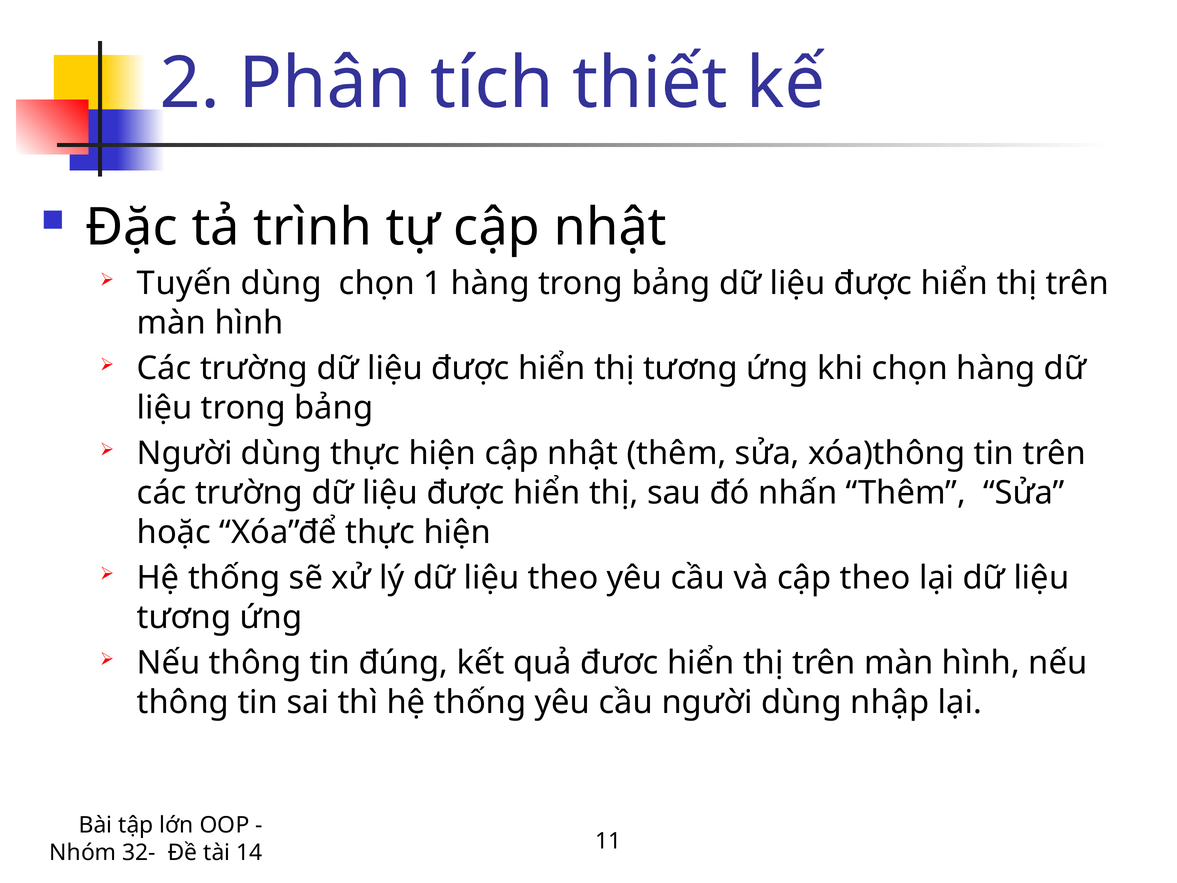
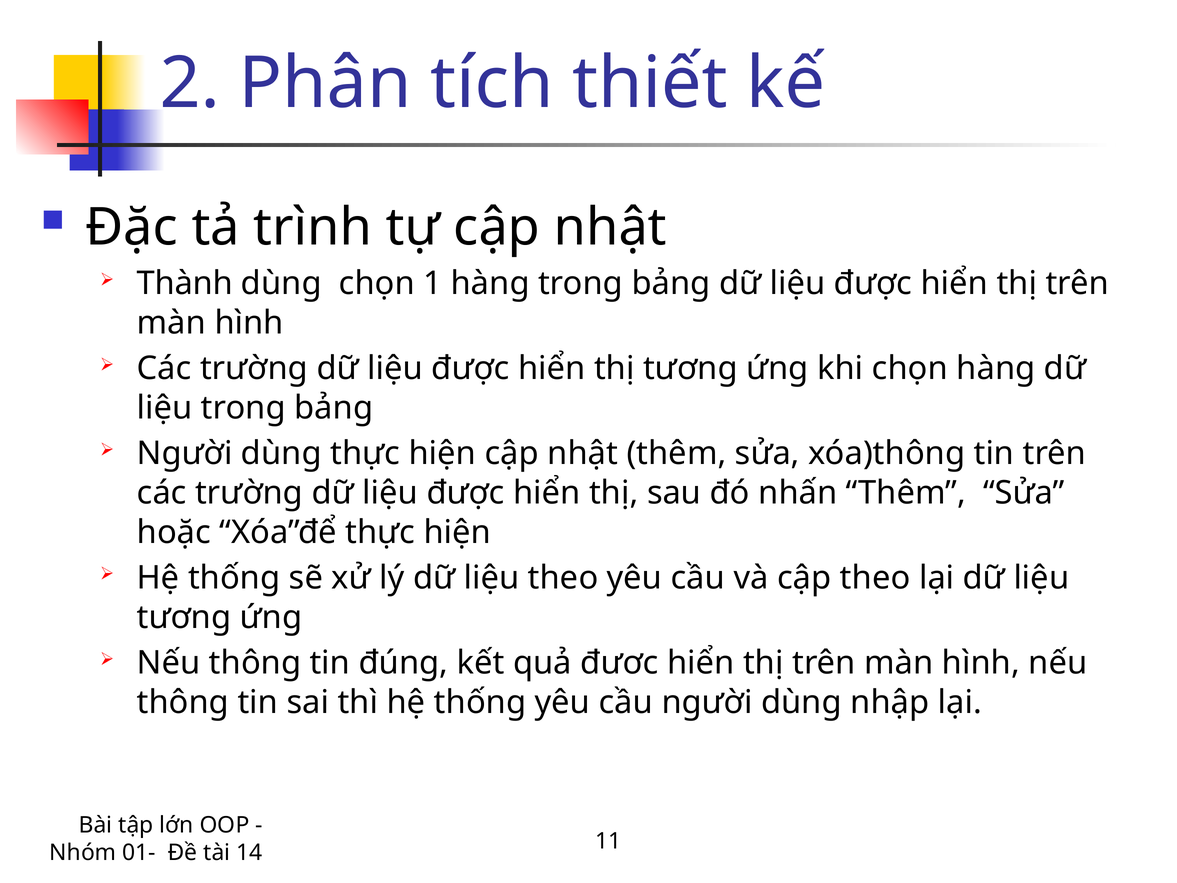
Tuyến: Tuyến -> Thành
32-: 32- -> 01-
